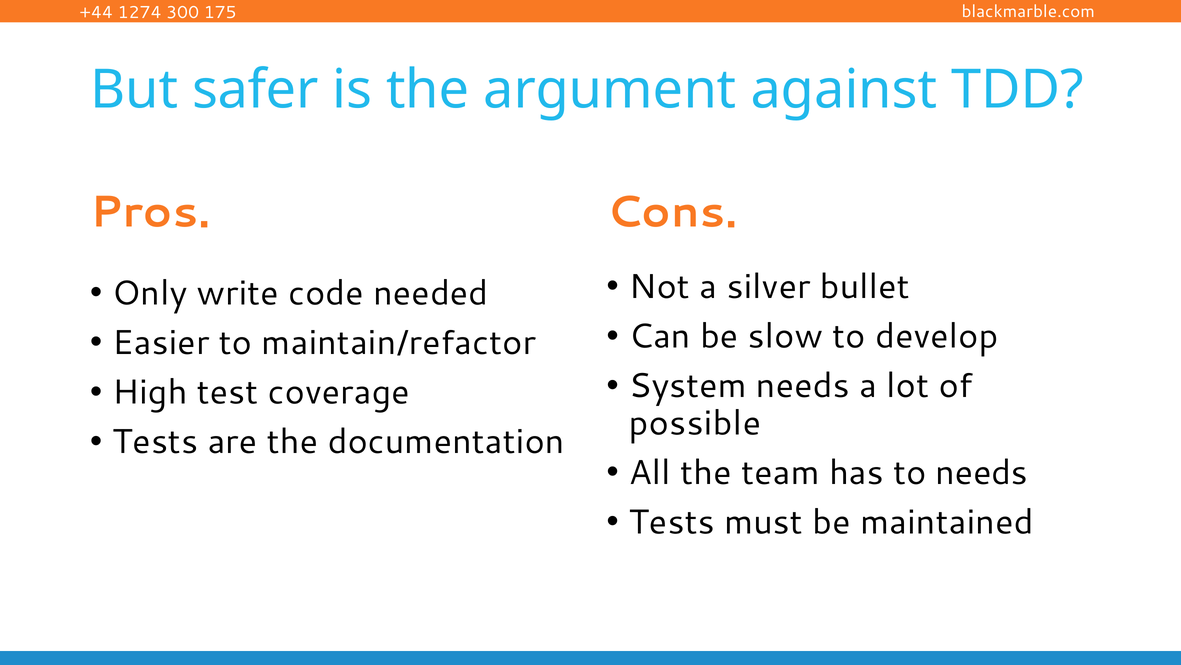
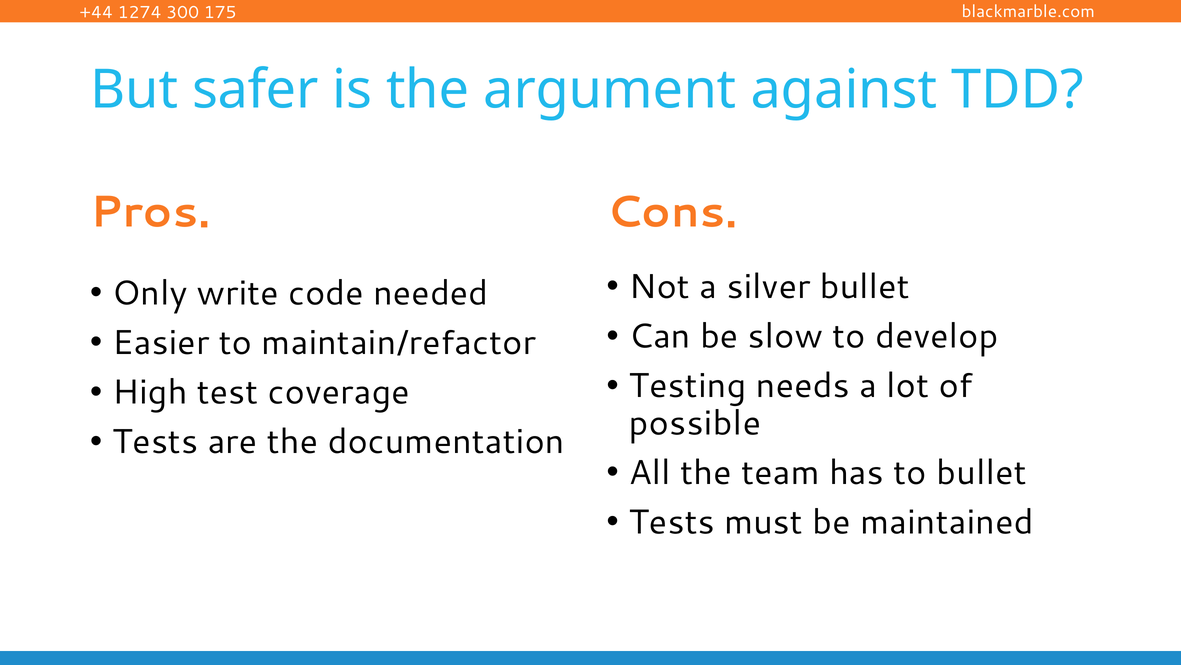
System: System -> Testing
to needs: needs -> bullet
